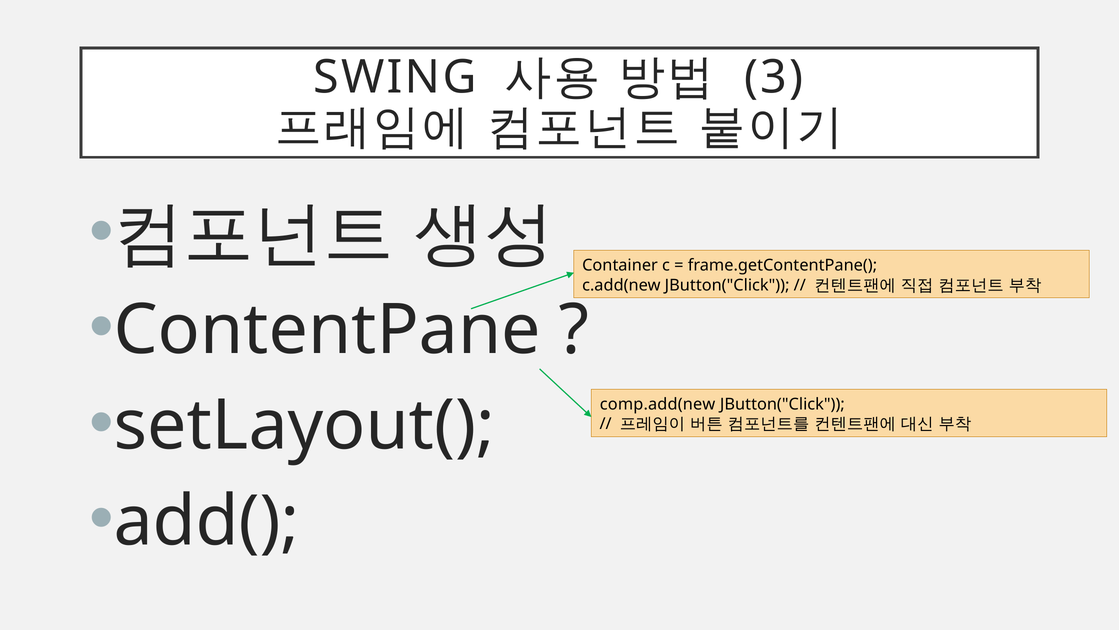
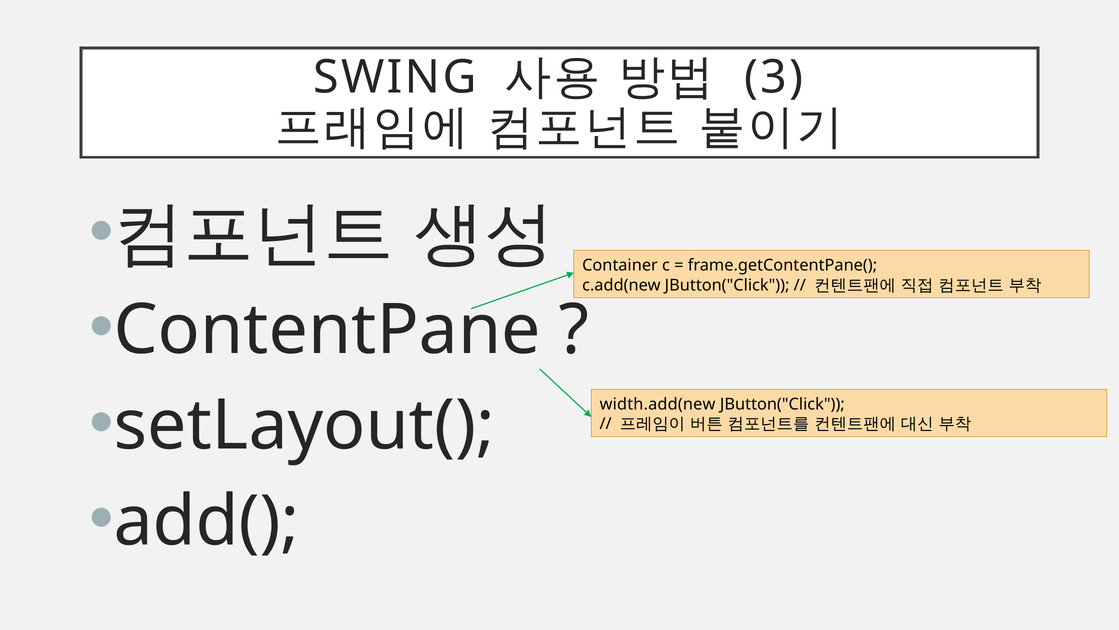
comp.add(new: comp.add(new -> width.add(new
